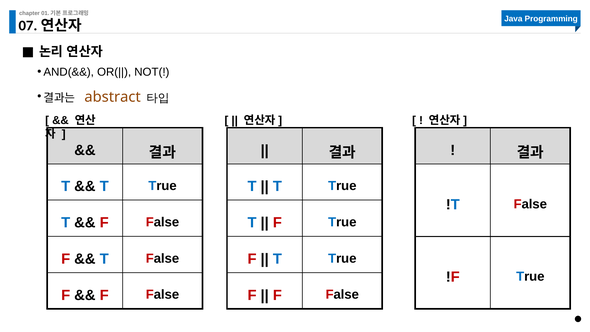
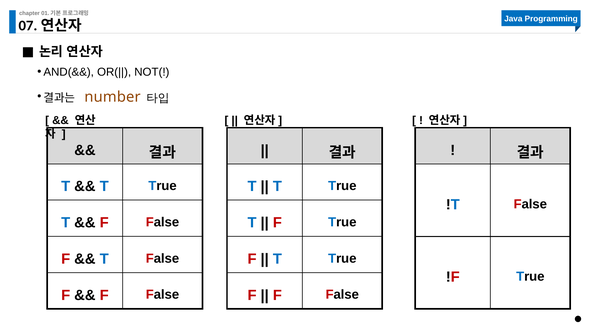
abstract: abstract -> number
